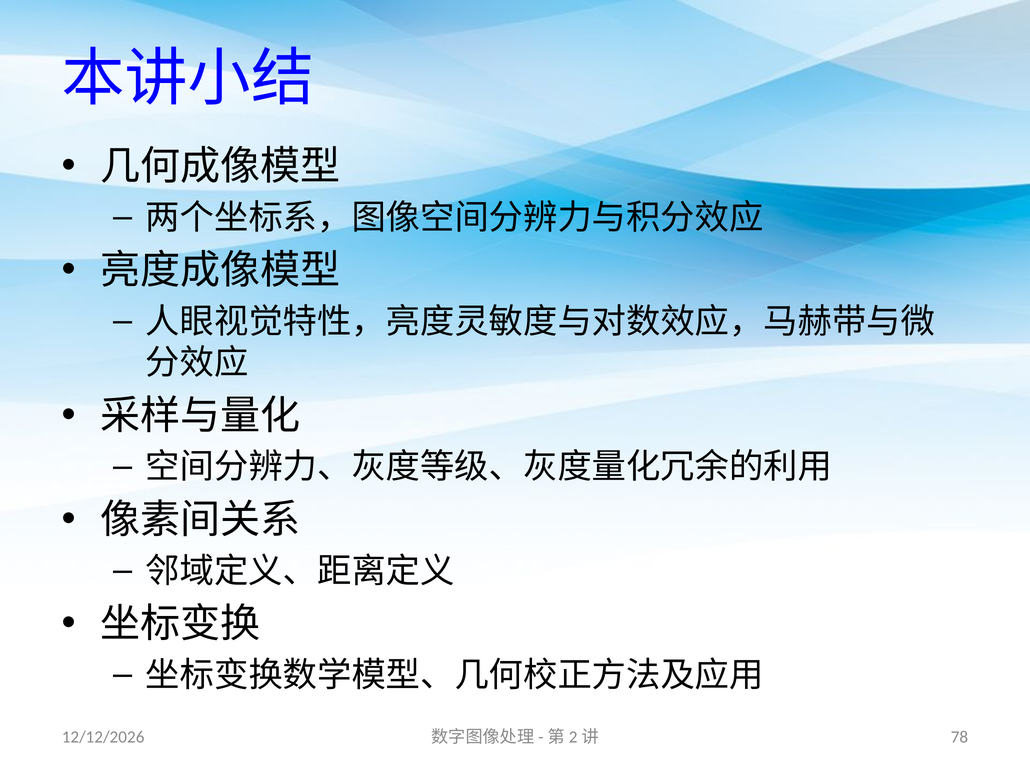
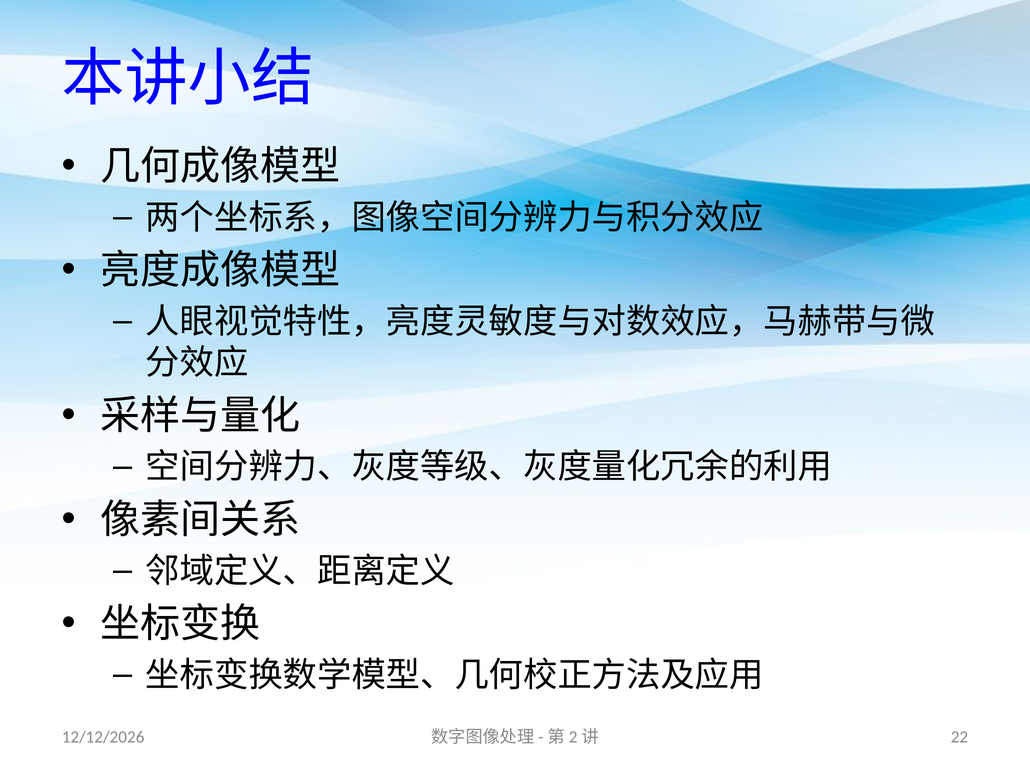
78: 78 -> 22
